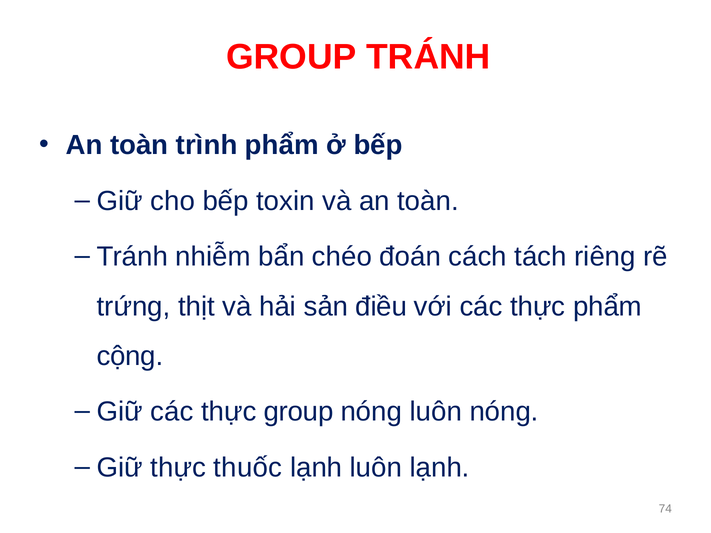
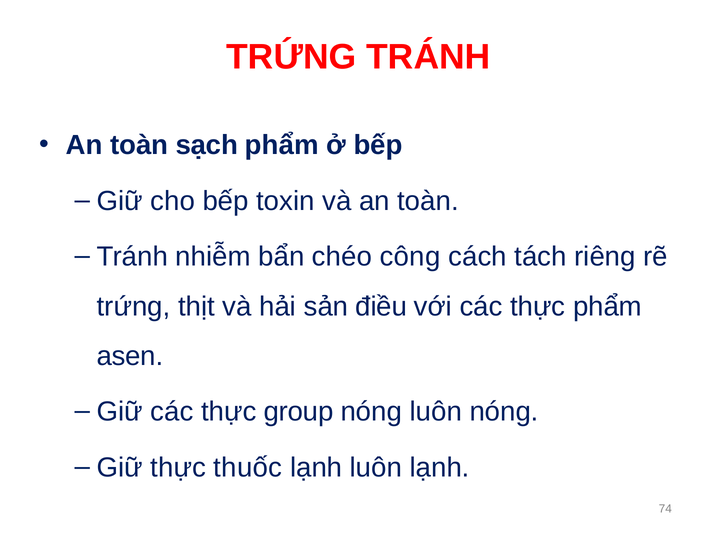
GROUP at (291, 57): GROUP -> TRỨNG
trình: trình -> sạch
đoán: đoán -> công
cộng: cộng -> asen
